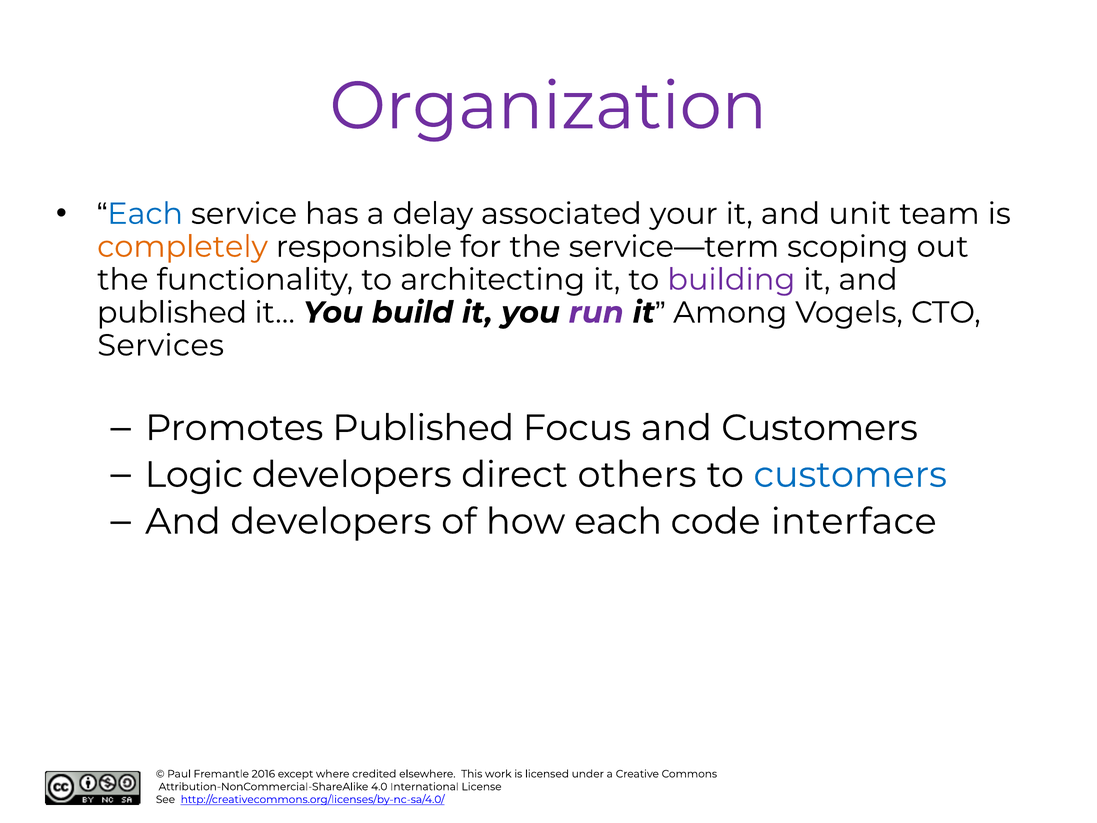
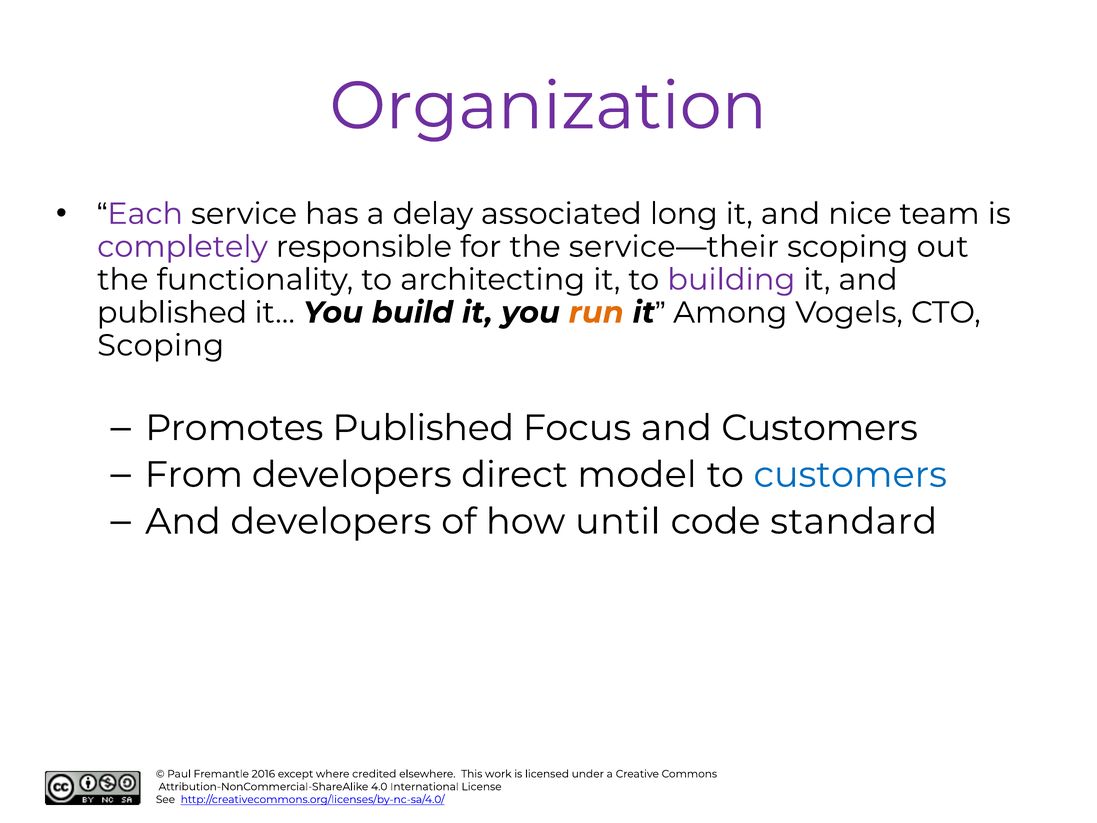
Each at (145, 214) colour: blue -> purple
your: your -> long
unit: unit -> nice
completely colour: orange -> purple
service—term: service—term -> service—their
run colour: purple -> orange
Services at (161, 345): Services -> Scoping
Logic: Logic -> From
others: others -> model
how each: each -> until
interface: interface -> standard
